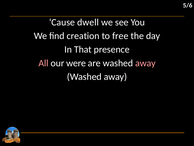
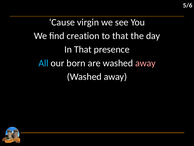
dwell: dwell -> virgin
to free: free -> that
All colour: pink -> light blue
were: were -> born
